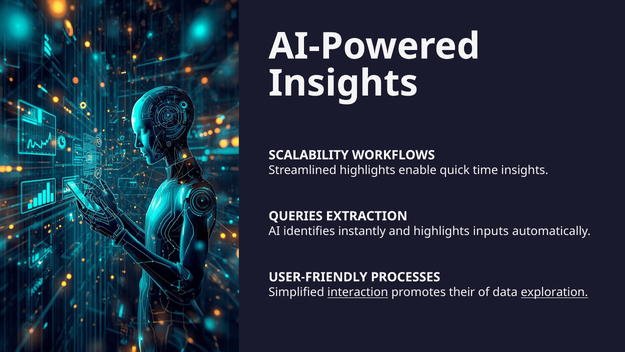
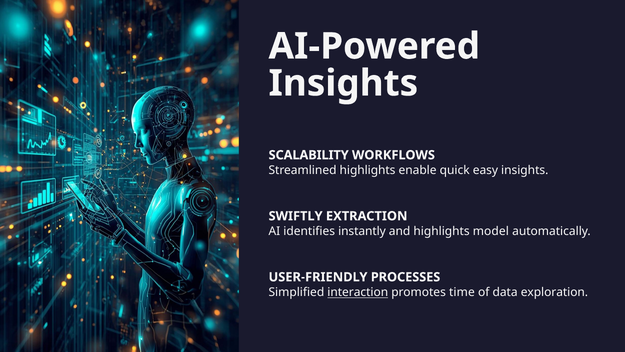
time: time -> easy
QUERIES: QUERIES -> SWIFTLY
inputs: inputs -> model
their: their -> time
exploration underline: present -> none
